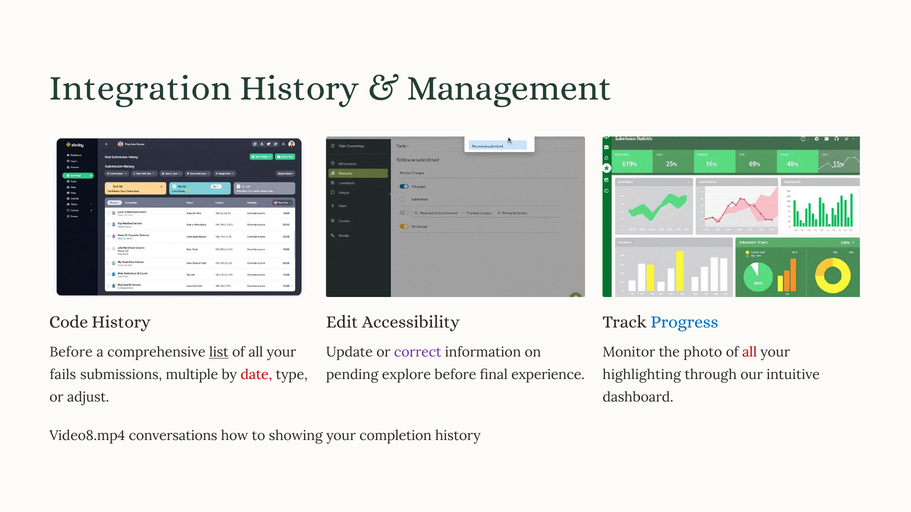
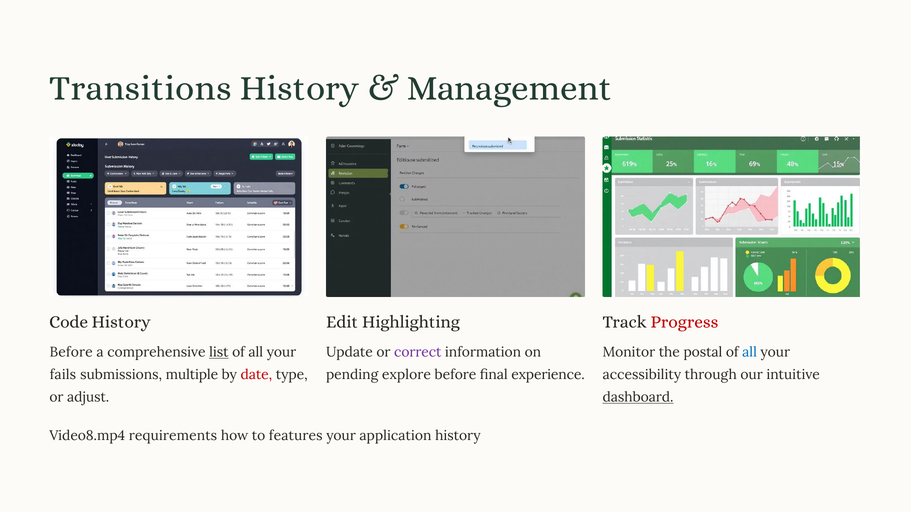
Integration: Integration -> Transitions
Accessibility: Accessibility -> Highlighting
Progress colour: blue -> red
photo: photo -> postal
all at (750, 353) colour: red -> blue
highlighting: highlighting -> accessibility
dashboard underline: none -> present
conversations: conversations -> requirements
showing: showing -> features
completion: completion -> application
